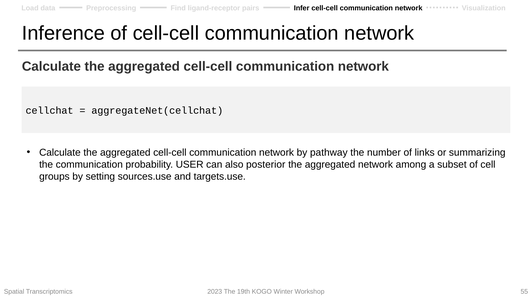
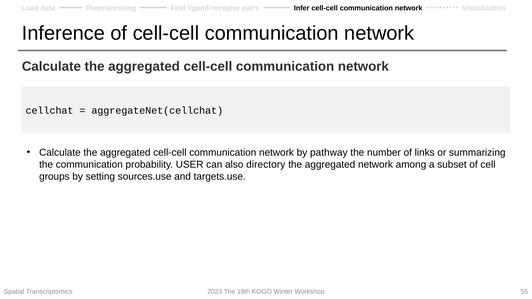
posterior: posterior -> directory
